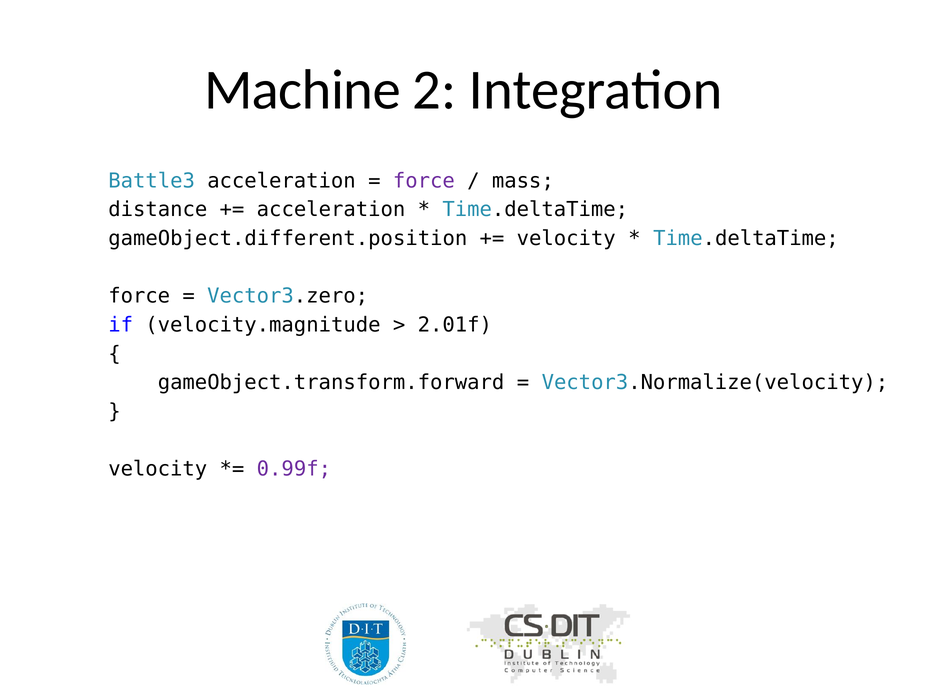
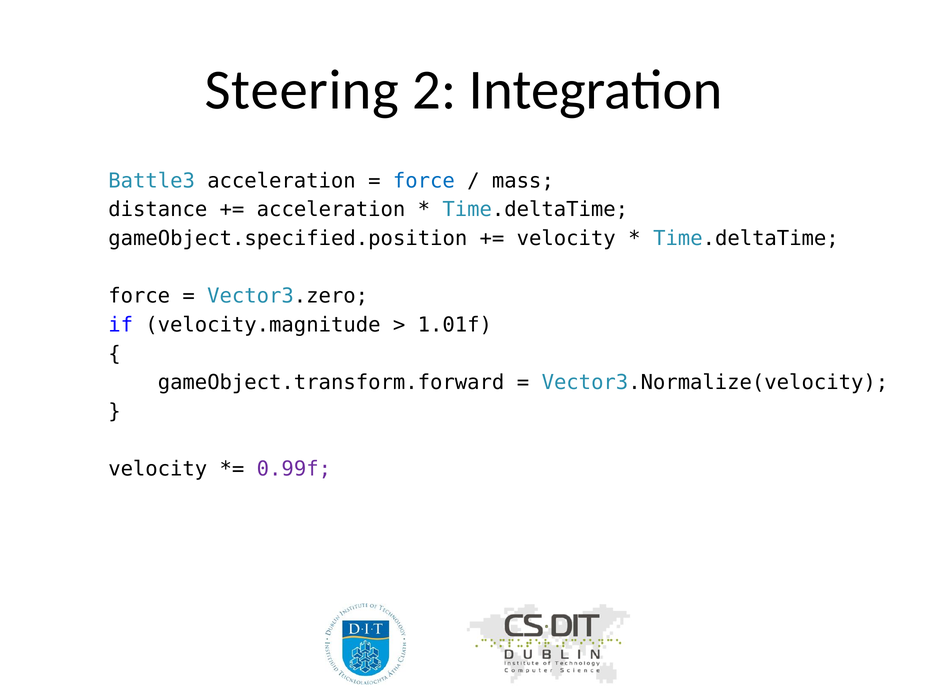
Machine: Machine -> Steering
force at (424, 181) colour: purple -> blue
gameObject.different.position: gameObject.different.position -> gameObject.specified.position
2.01f: 2.01f -> 1.01f
